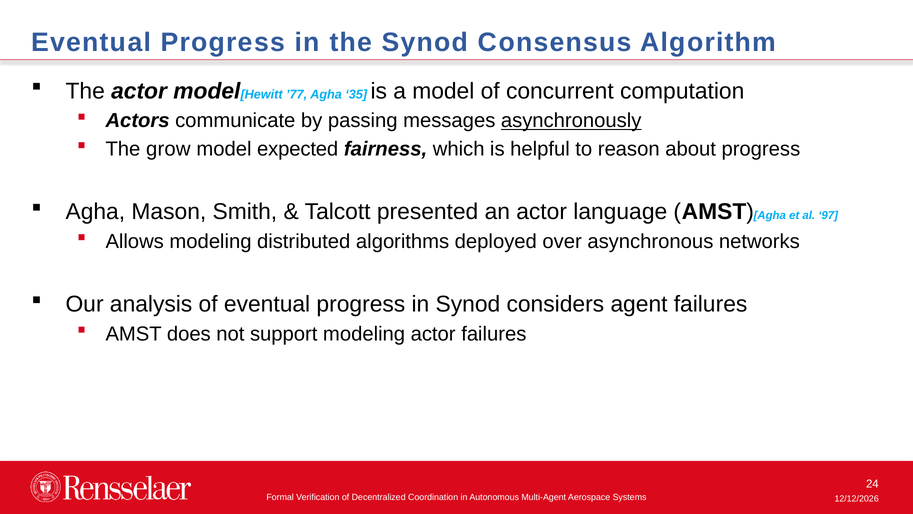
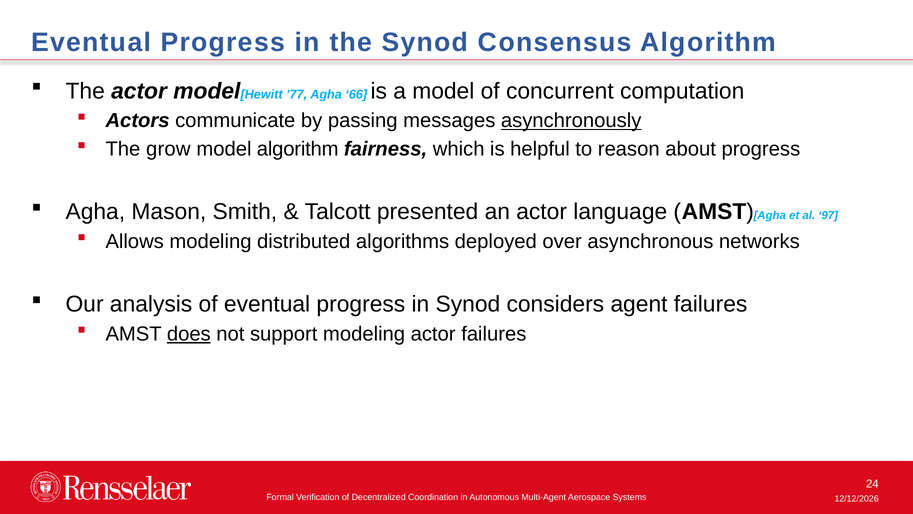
35: 35 -> 66
model expected: expected -> algorithm
does underline: none -> present
